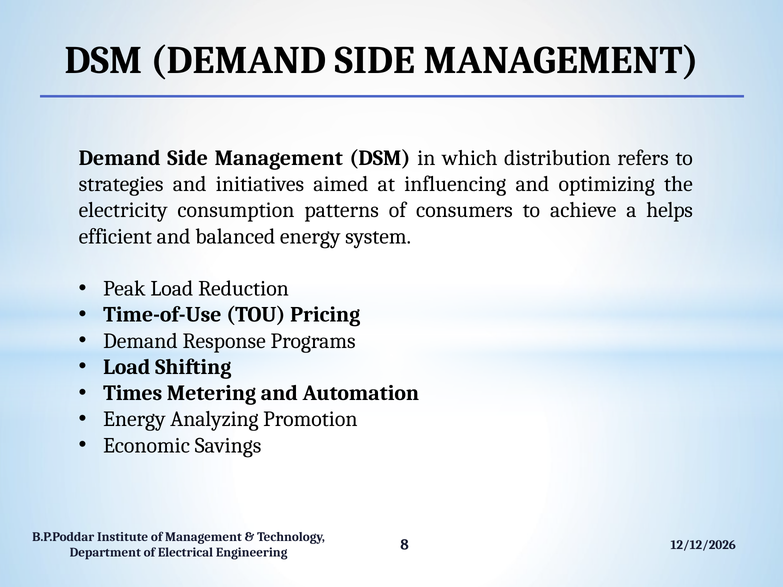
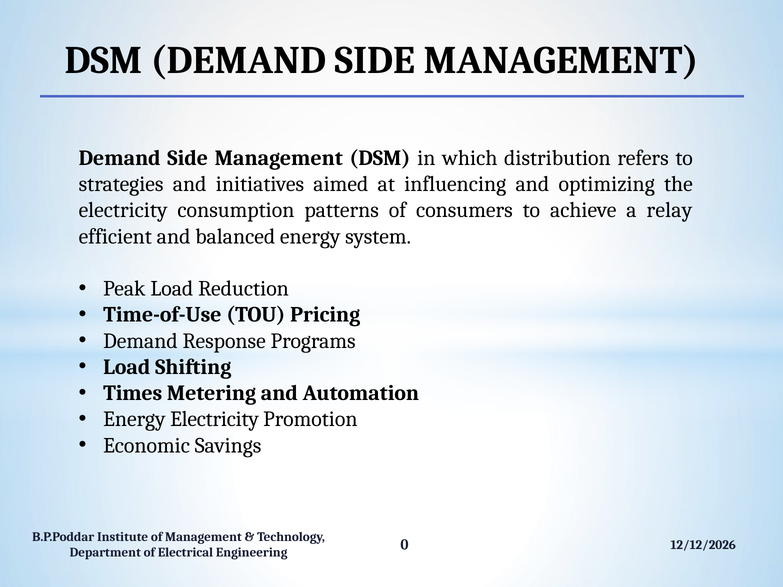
helps: helps -> relay
Energy Analyzing: Analyzing -> Electricity
8: 8 -> 0
